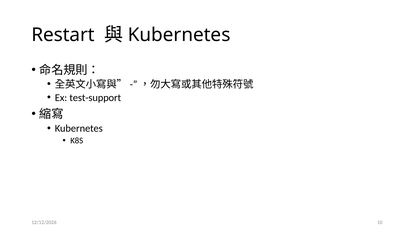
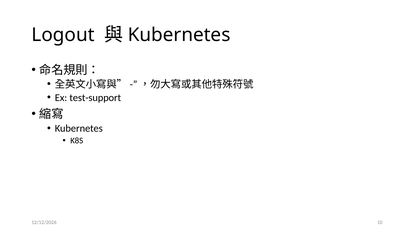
Restart: Restart -> Logout
